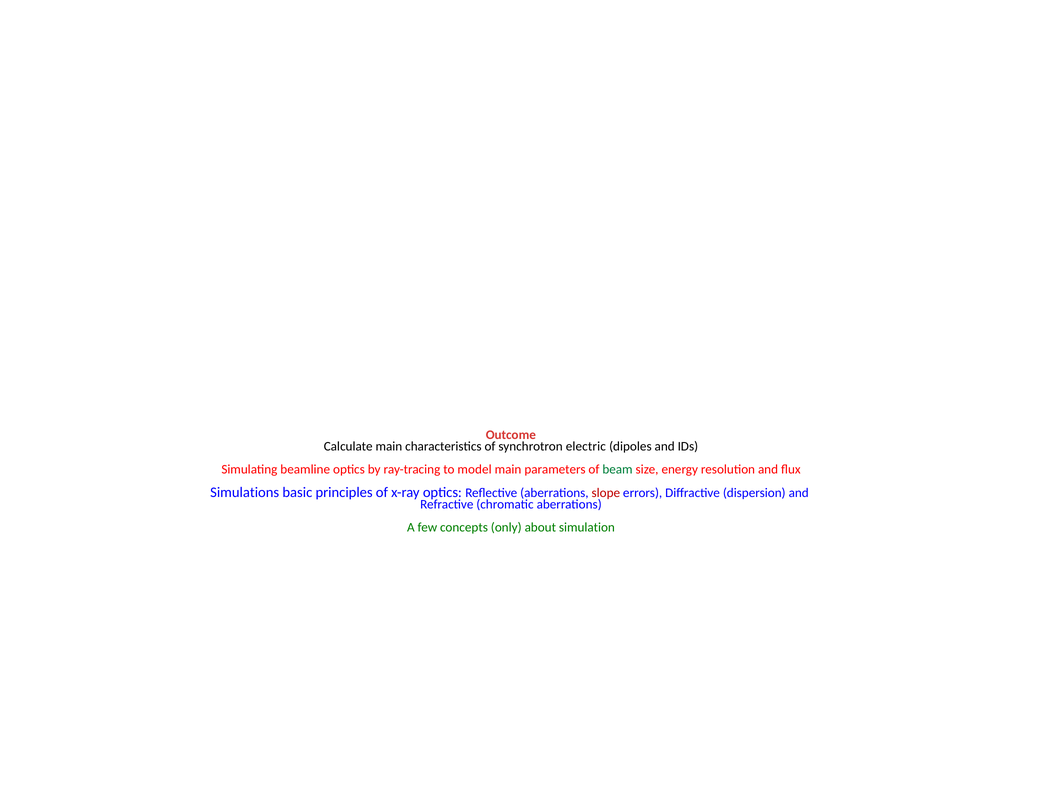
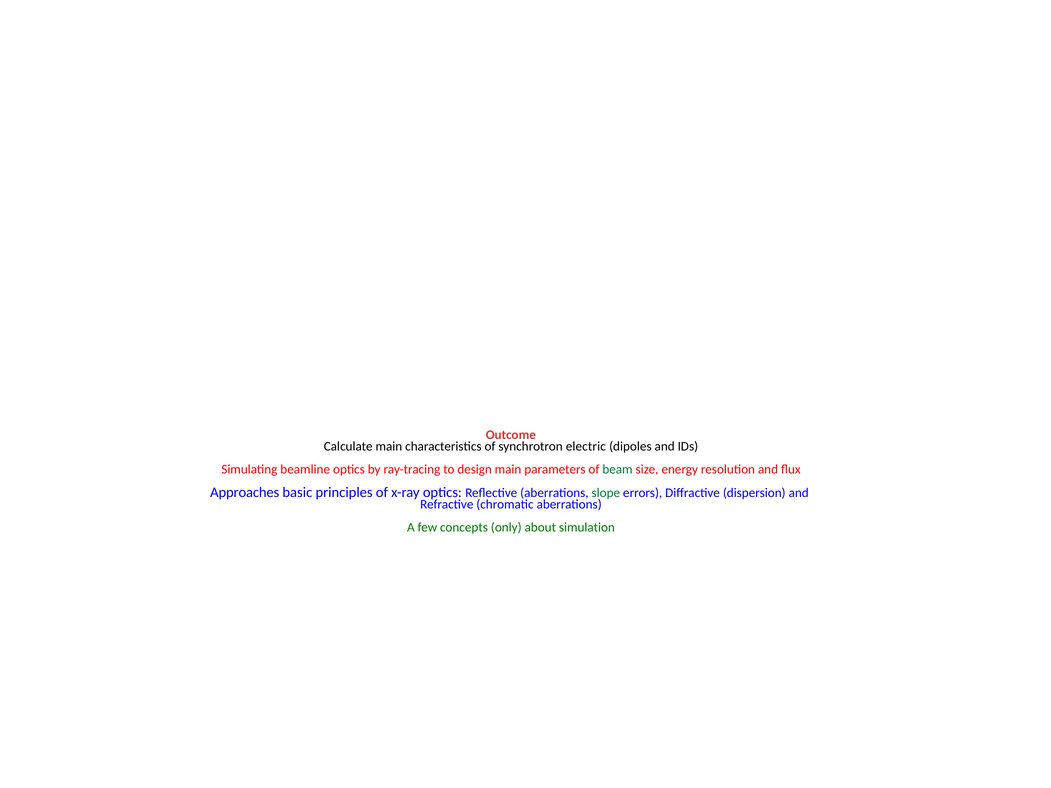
model: model -> design
Simulations: Simulations -> Approaches
slope colour: red -> green
